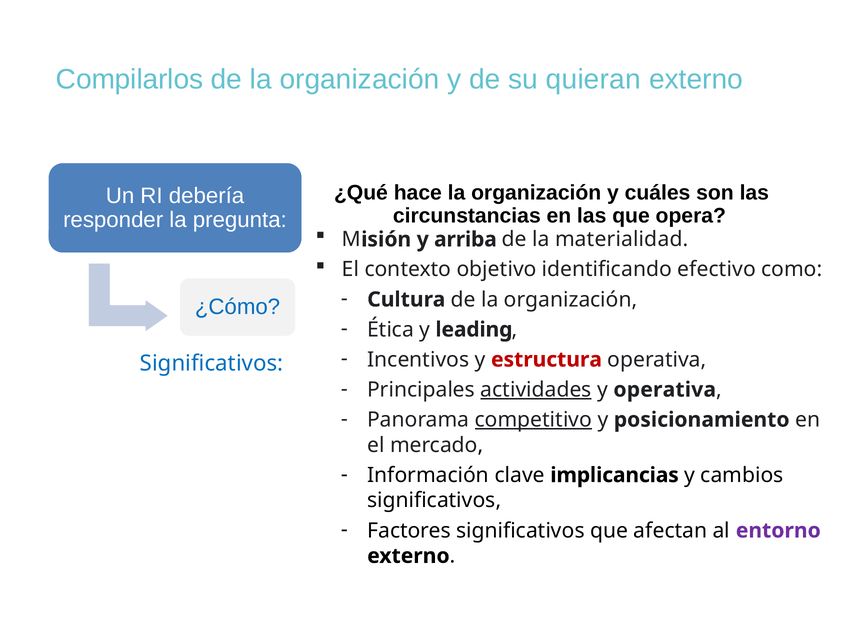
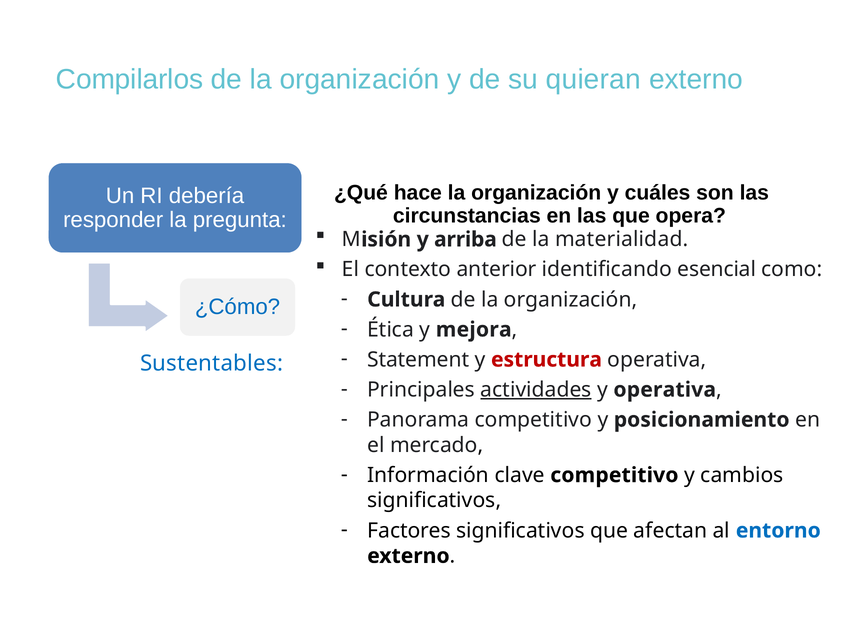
objetivo: objetivo -> anterior
efectivo: efectivo -> esencial
leading: leading -> mejora
Incentivos: Incentivos -> Statement
Significativos at (212, 363): Significativos -> Sustentables
competitivo at (533, 420) underline: present -> none
clave implicancias: implicancias -> competitivo
entorno colour: purple -> blue
